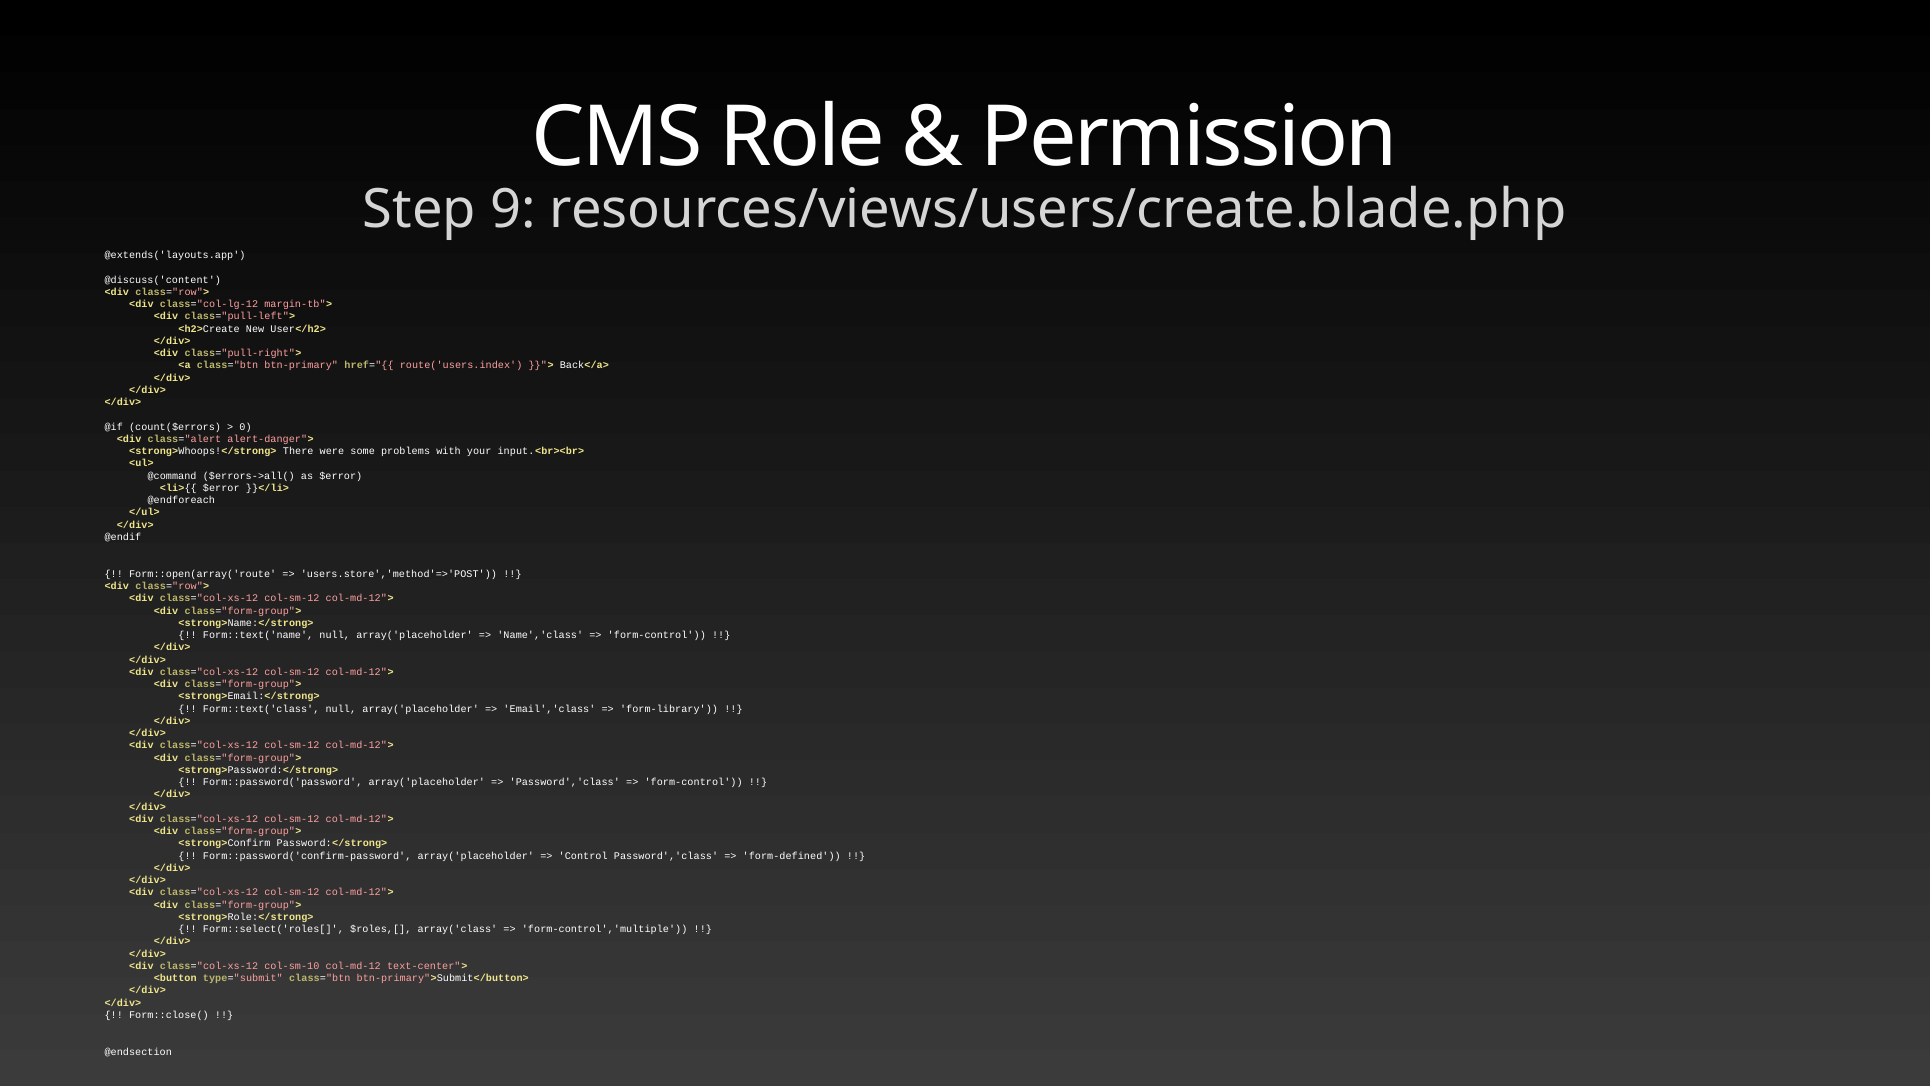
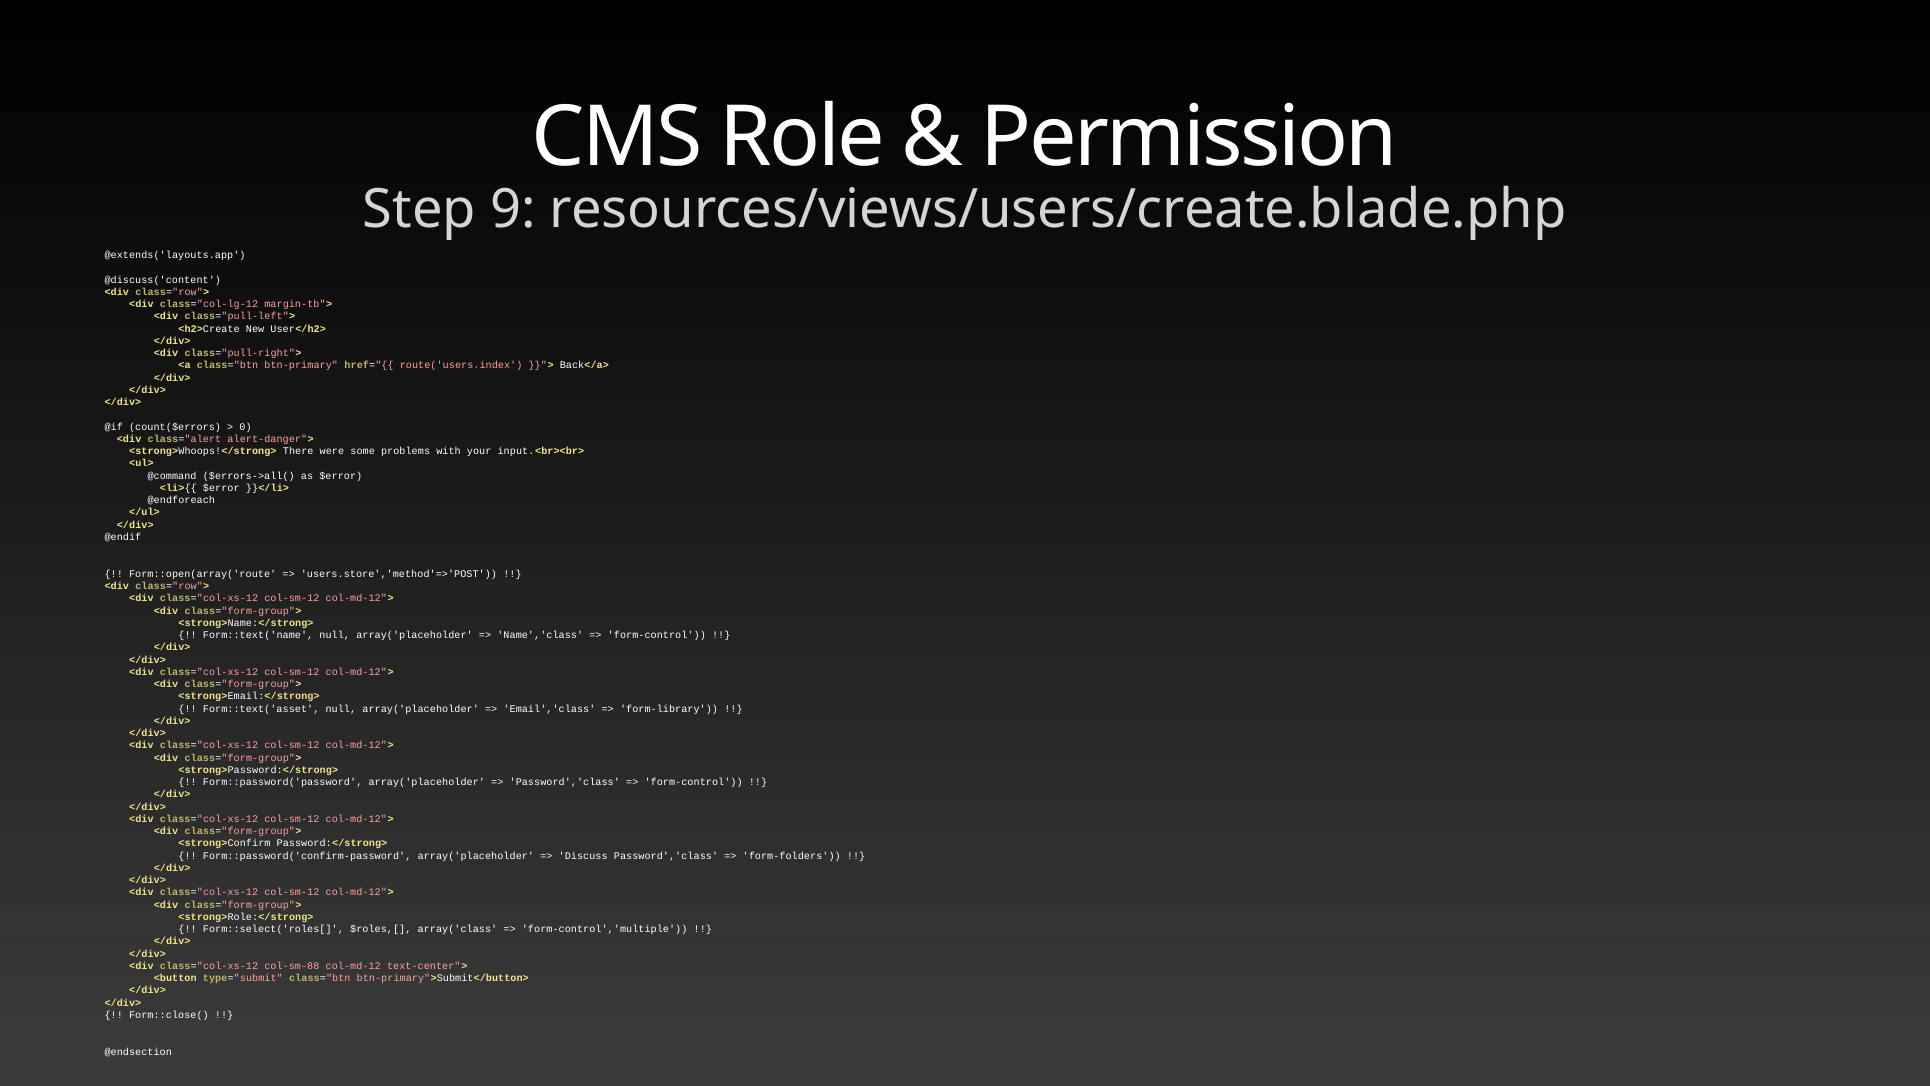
Form::text('class: Form::text('class -> Form::text('asset
Control: Control -> Discuss
form-defined: form-defined -> form-folders
col-sm-10: col-sm-10 -> col-sm-88
